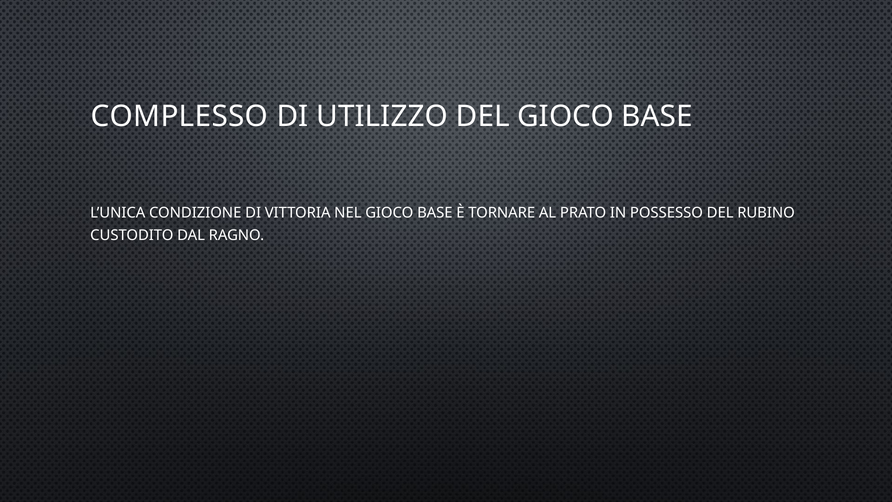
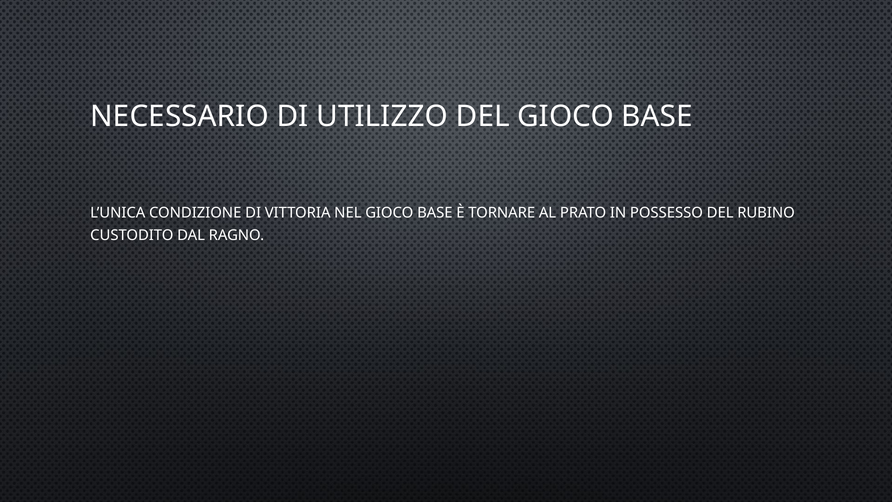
COMPLESSO: COMPLESSO -> NECESSARIO
